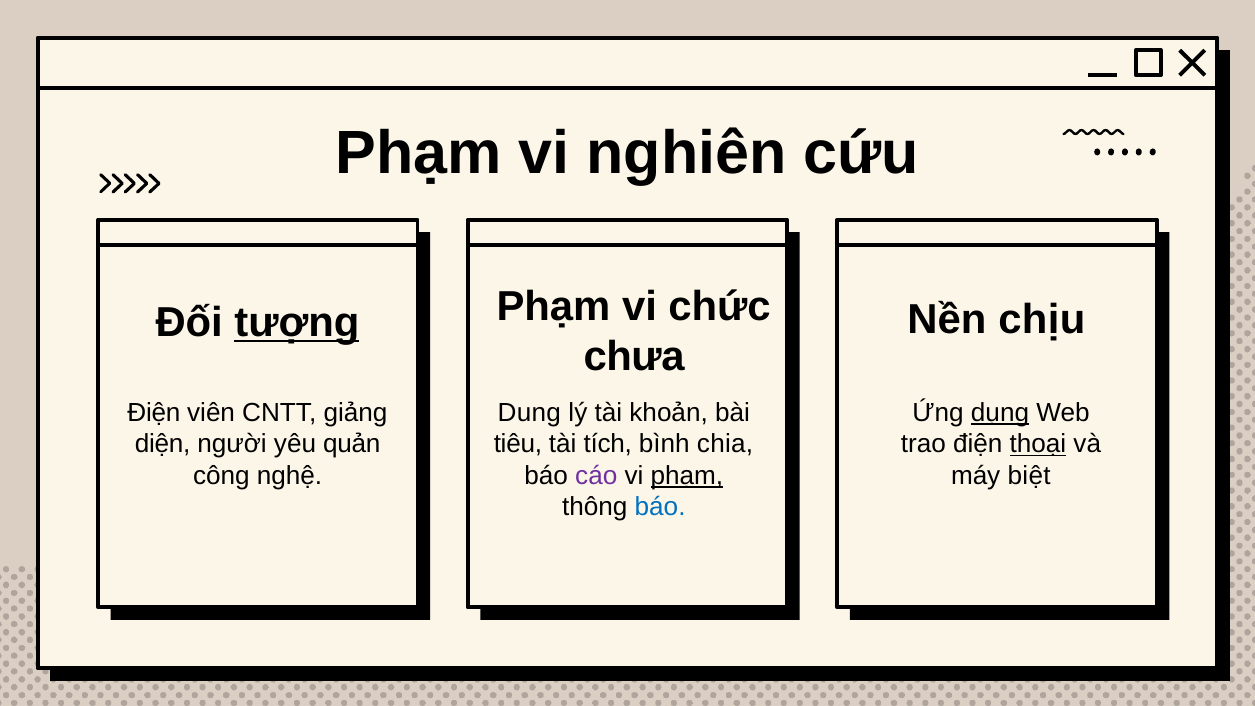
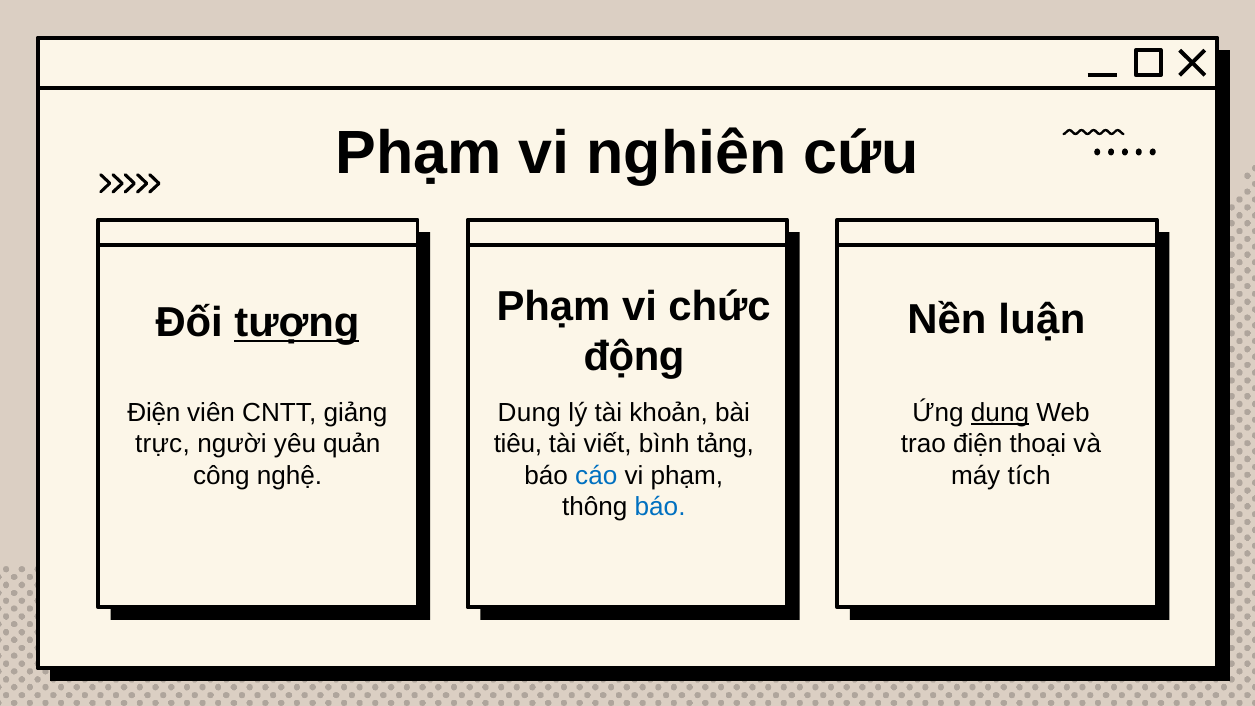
chịu: chịu -> luận
chưa: chưa -> động
diện: diện -> trực
tích: tích -> viết
chia: chia -> tảng
thoại underline: present -> none
cáo colour: purple -> blue
phạm at (687, 476) underline: present -> none
biệt: biệt -> tích
